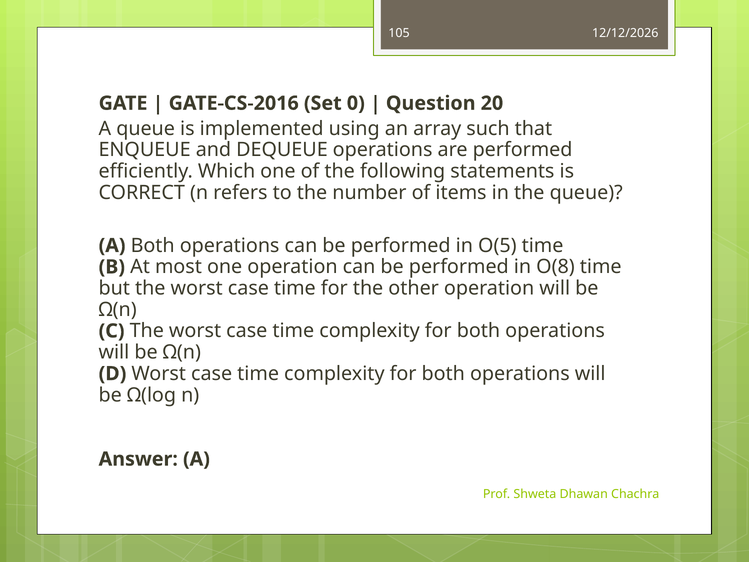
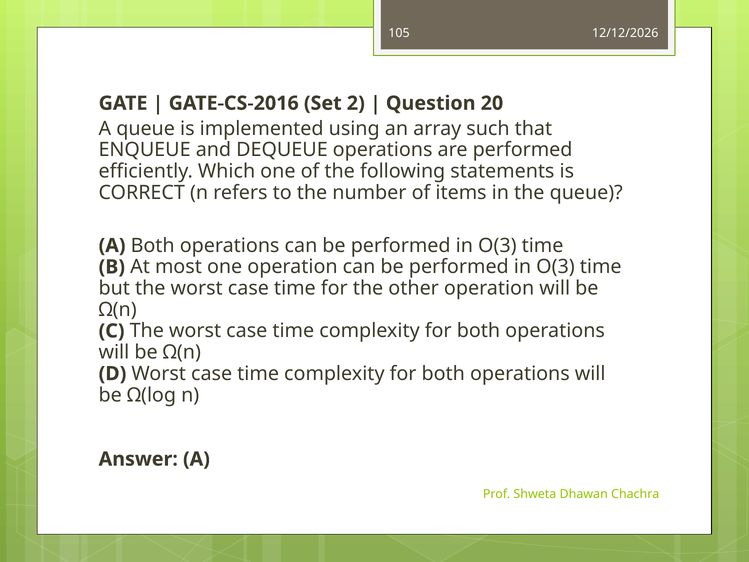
0: 0 -> 2
O(5 at (497, 245): O(5 -> O(3
O(8 at (555, 267): O(8 -> O(3
